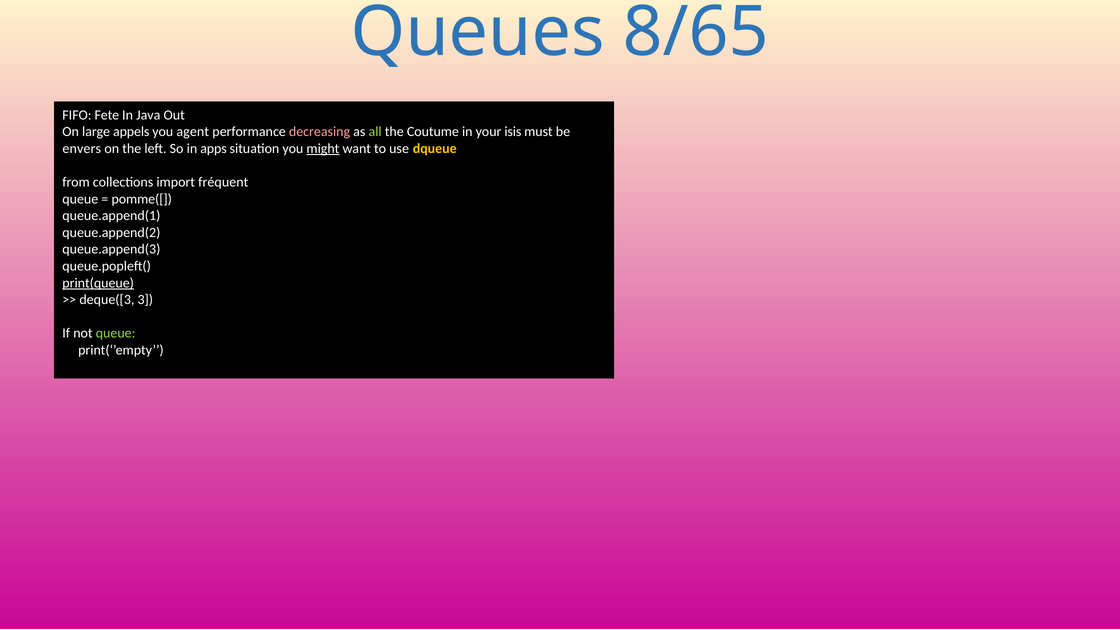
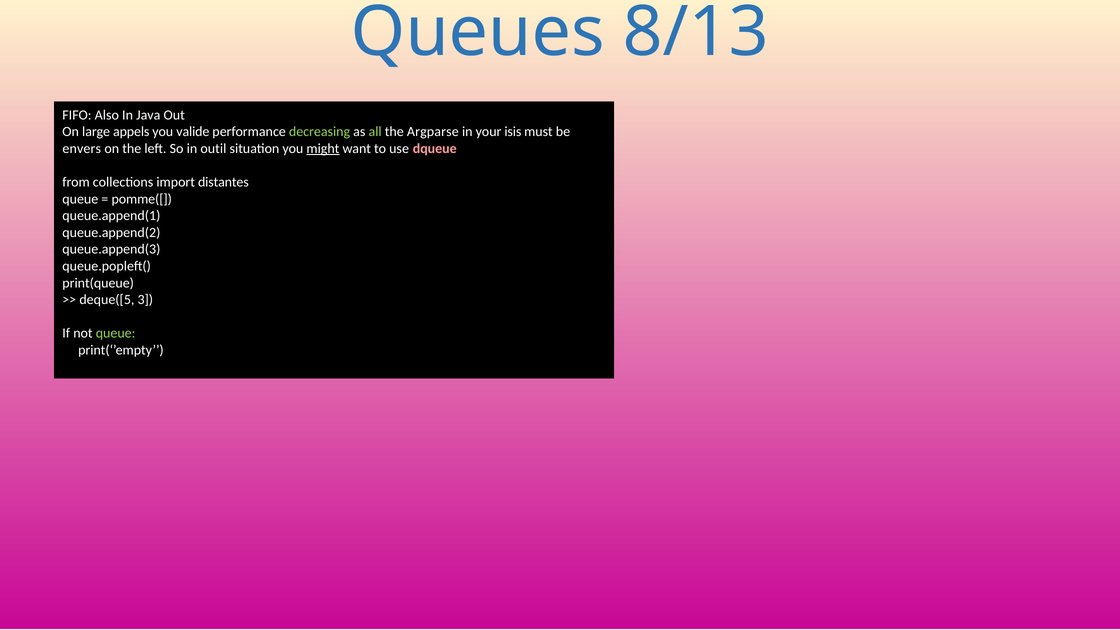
8/65: 8/65 -> 8/13
Fete: Fete -> Also
agent: agent -> valide
decreasing colour: pink -> light green
Coutume: Coutume -> Argparse
apps: apps -> outil
dqueue colour: yellow -> pink
fréquent: fréquent -> distantes
print(queue underline: present -> none
deque([3: deque([3 -> deque([5
